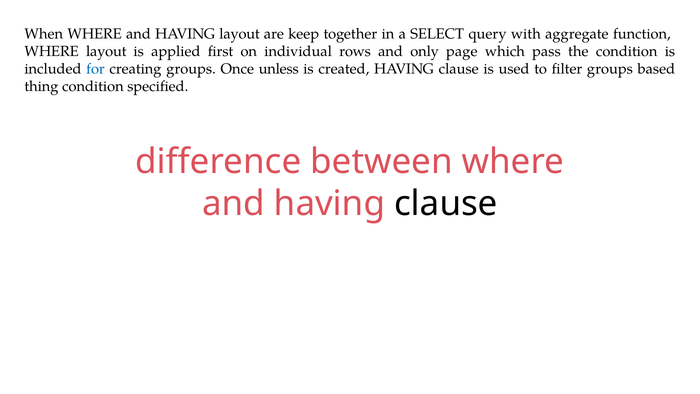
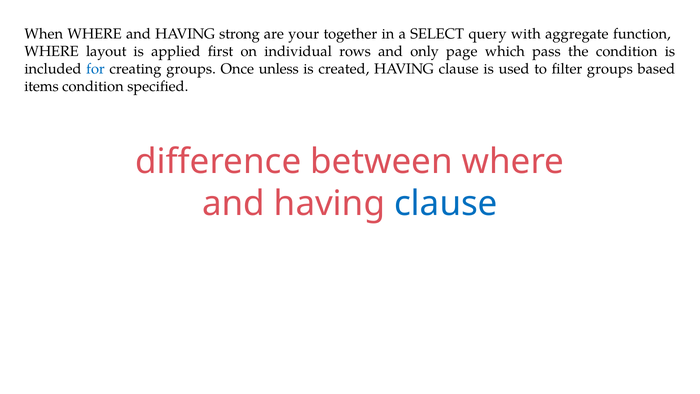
HAVING layout: layout -> strong
keep: keep -> your
thing: thing -> items
clause at (446, 204) colour: black -> blue
